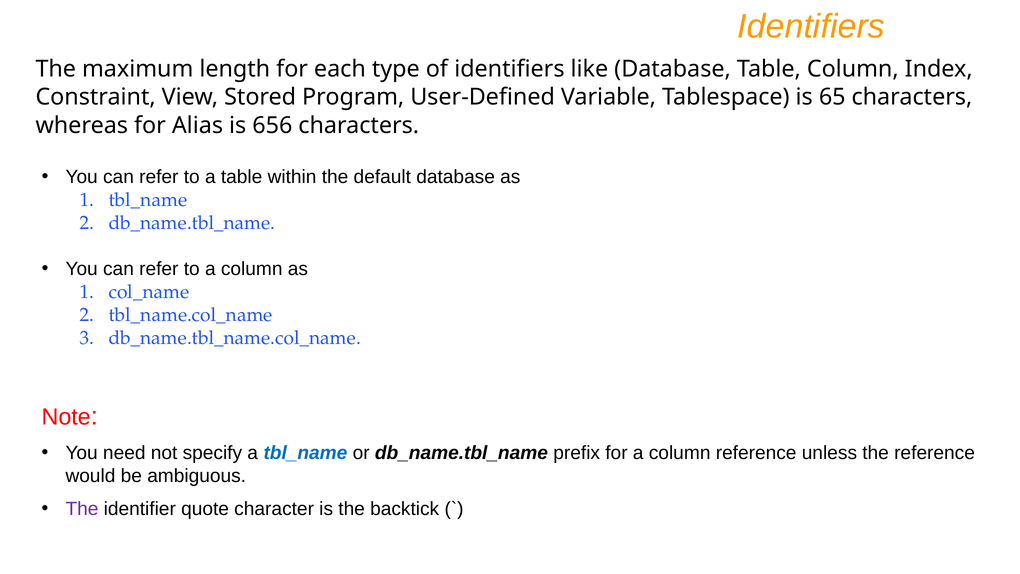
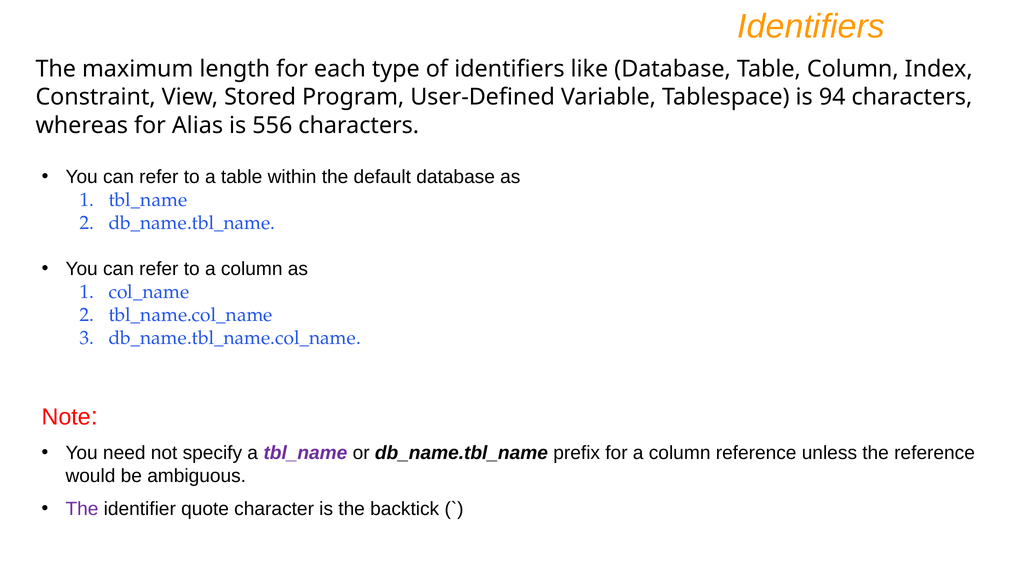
65: 65 -> 94
656: 656 -> 556
tbl_name at (305, 453) colour: blue -> purple
